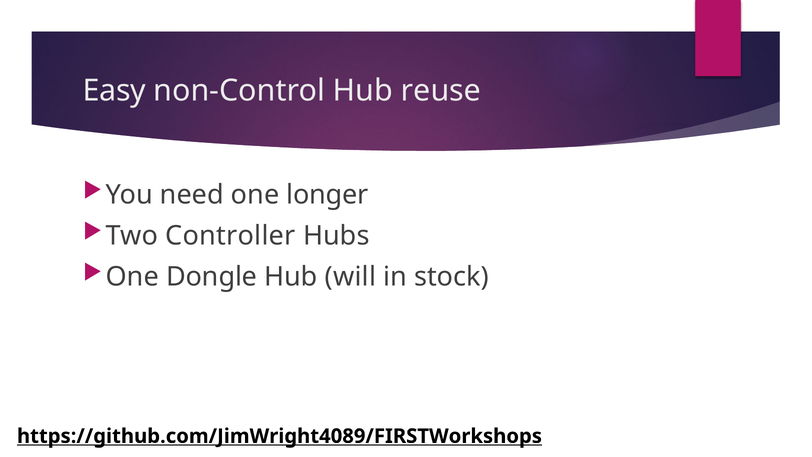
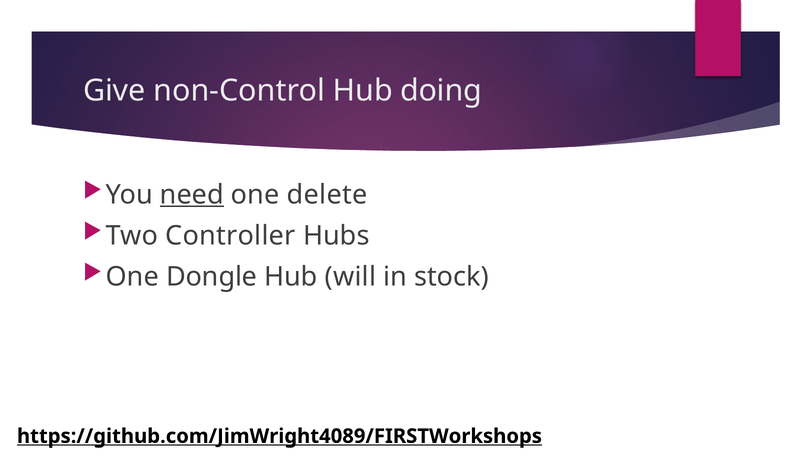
Easy: Easy -> Give
reuse: reuse -> doing
need underline: none -> present
longer: longer -> delete
